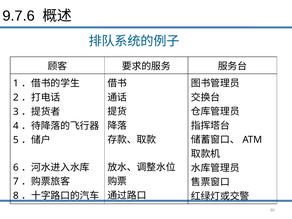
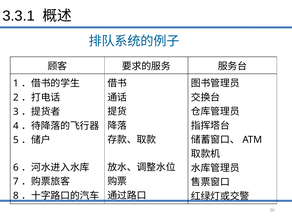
9.7.6: 9.7.6 -> 3.3.1
